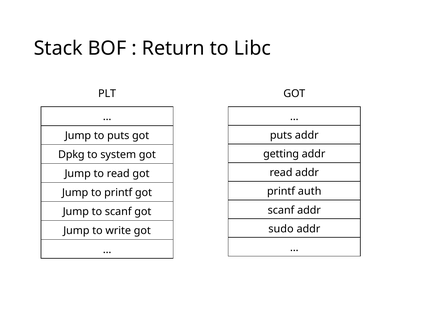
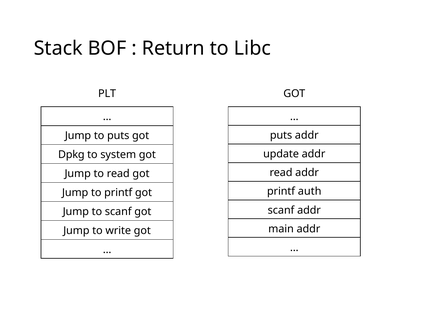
getting: getting -> update
sudo: sudo -> main
